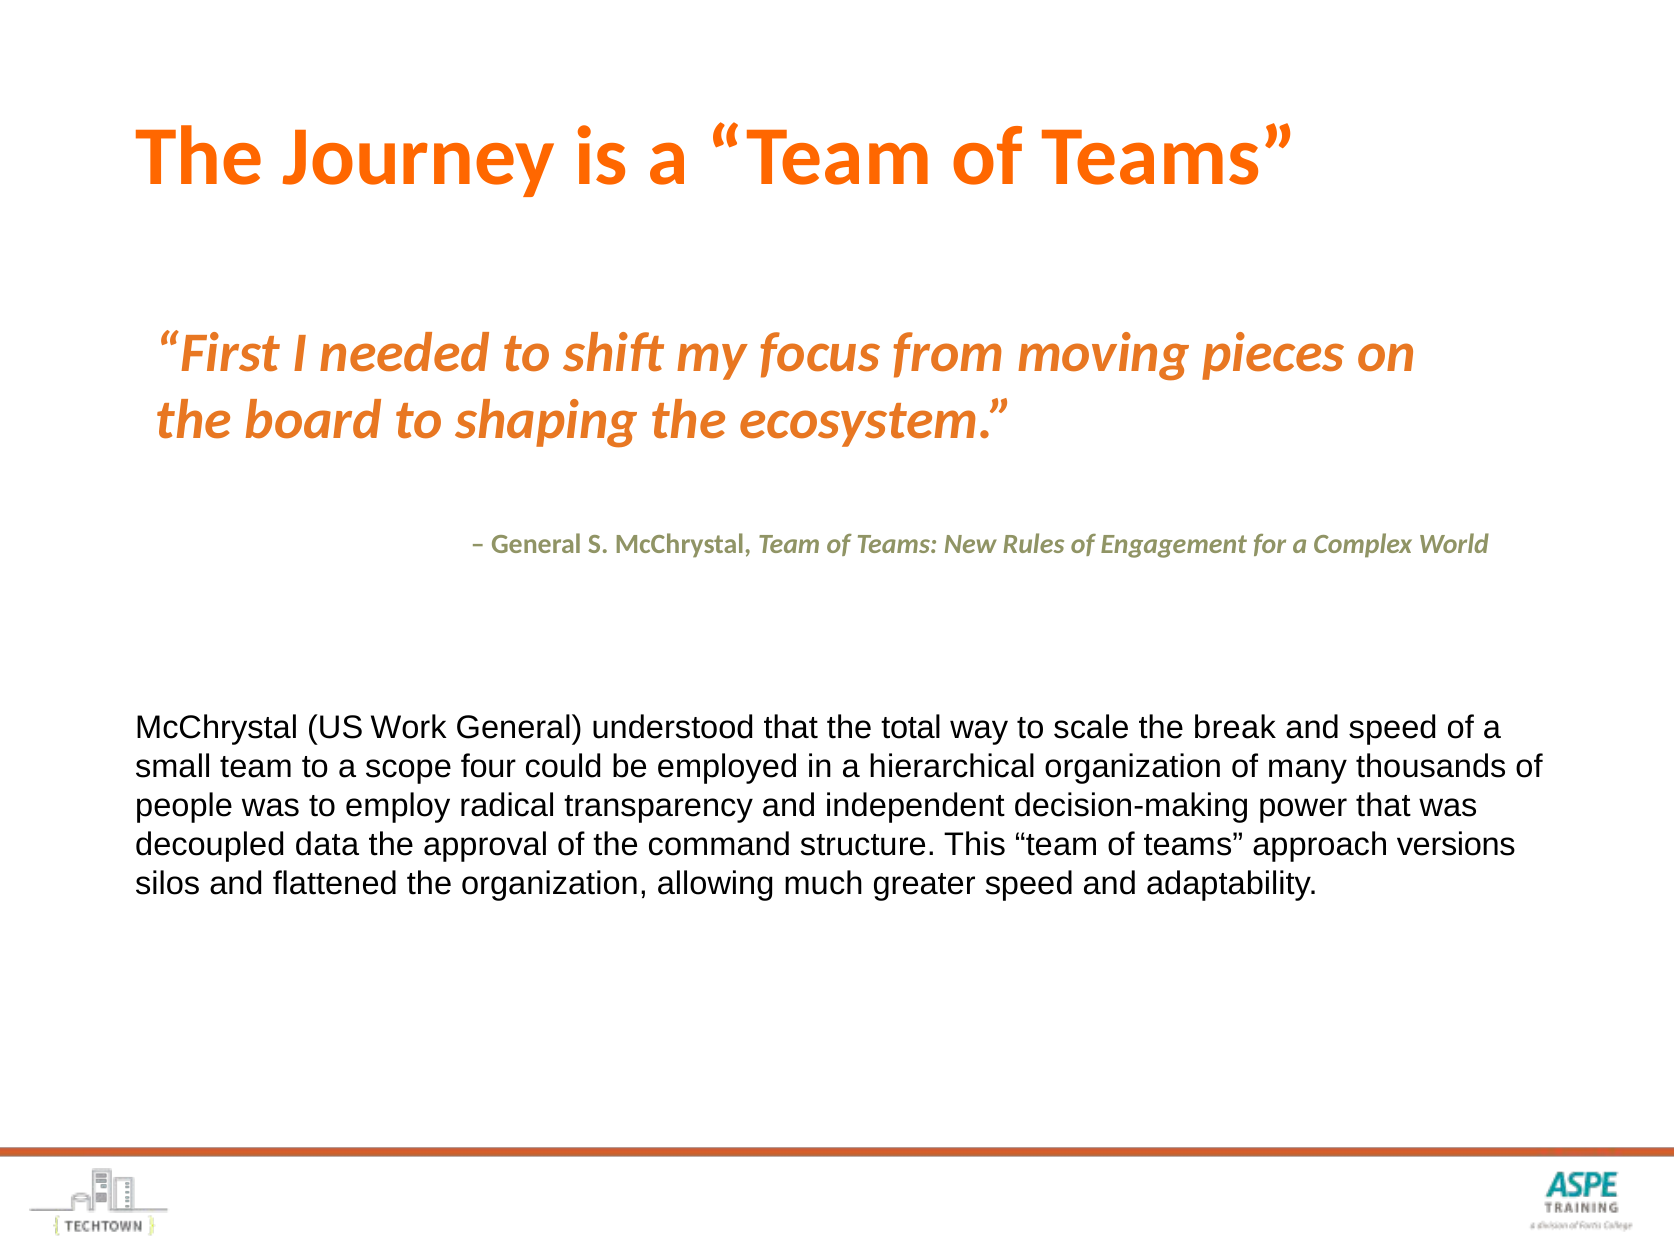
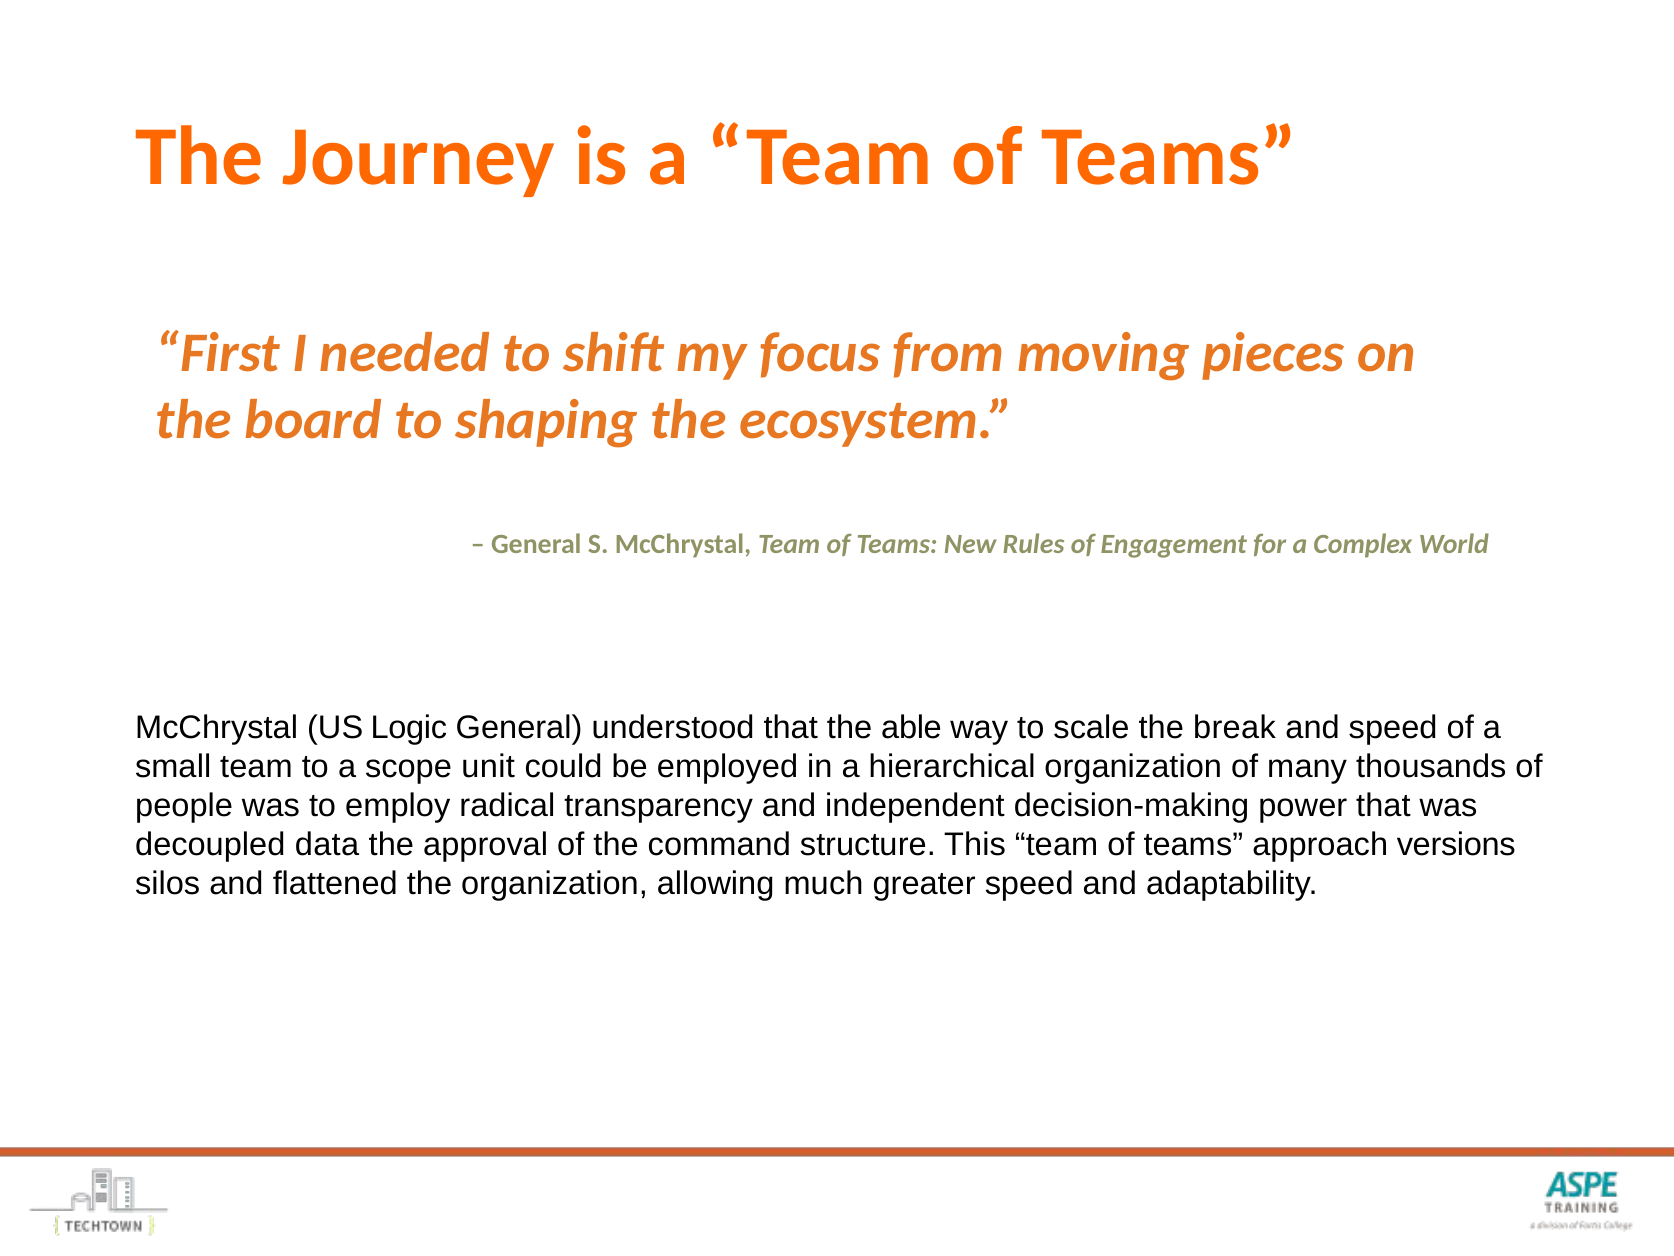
Work: Work -> Logic
total: total -> able
four: four -> unit
